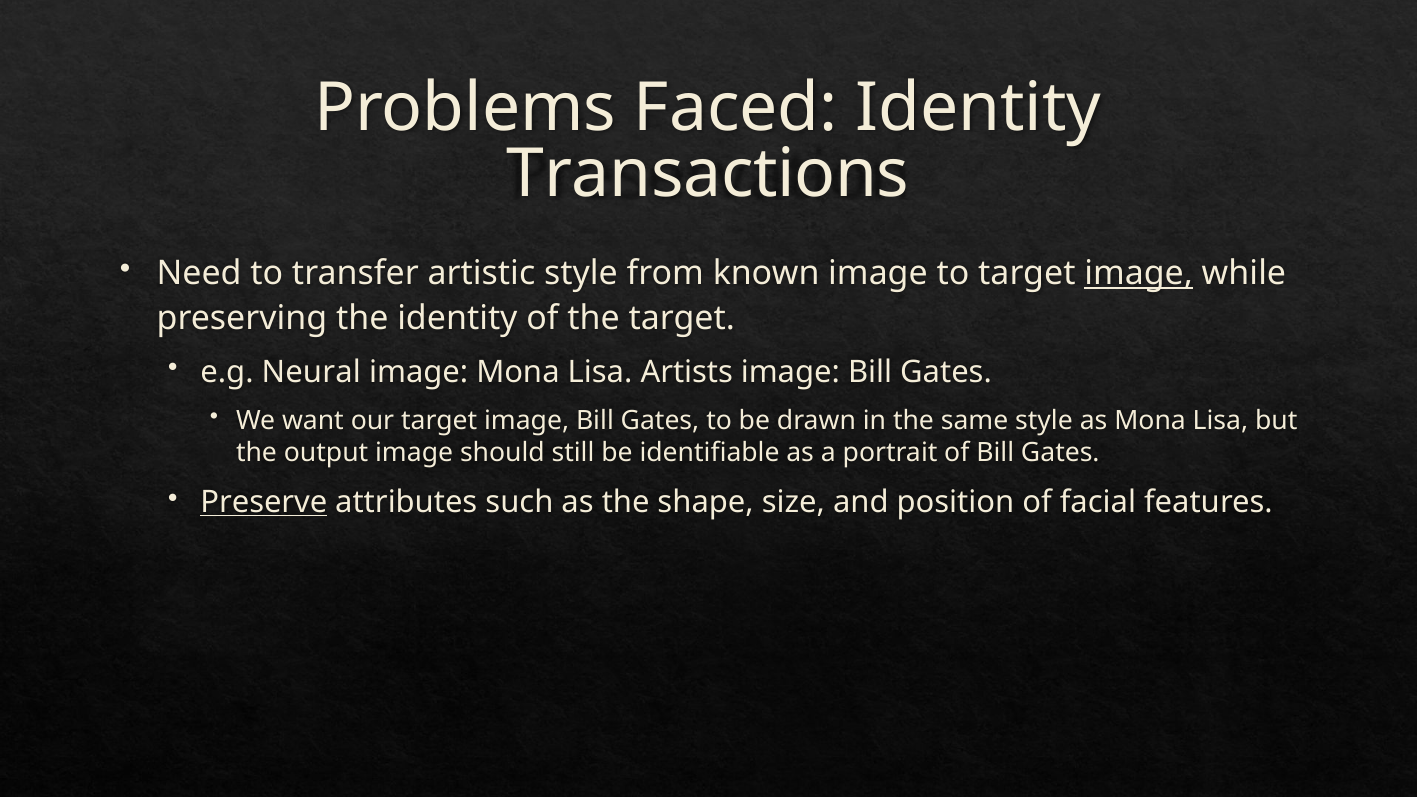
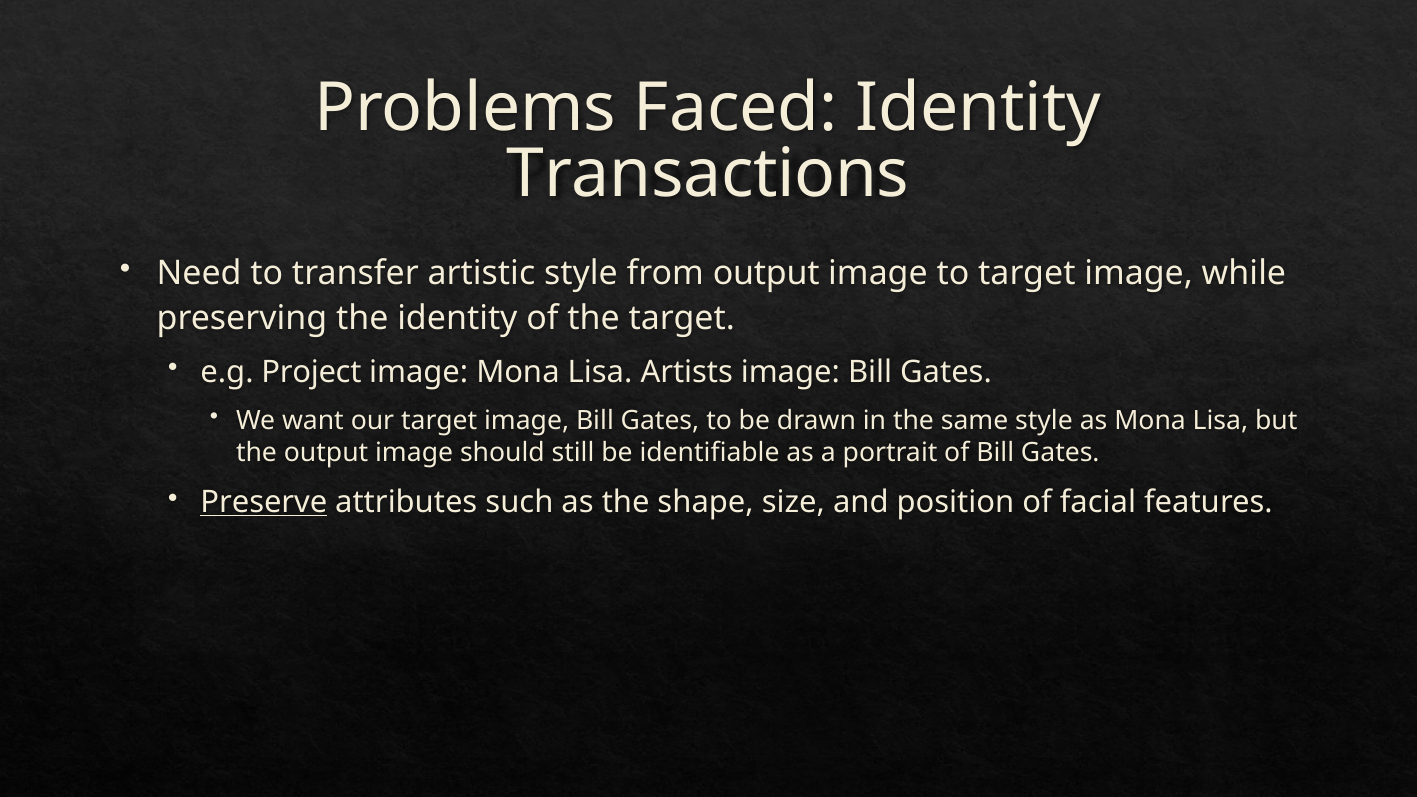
from known: known -> output
image at (1139, 273) underline: present -> none
Neural: Neural -> Project
